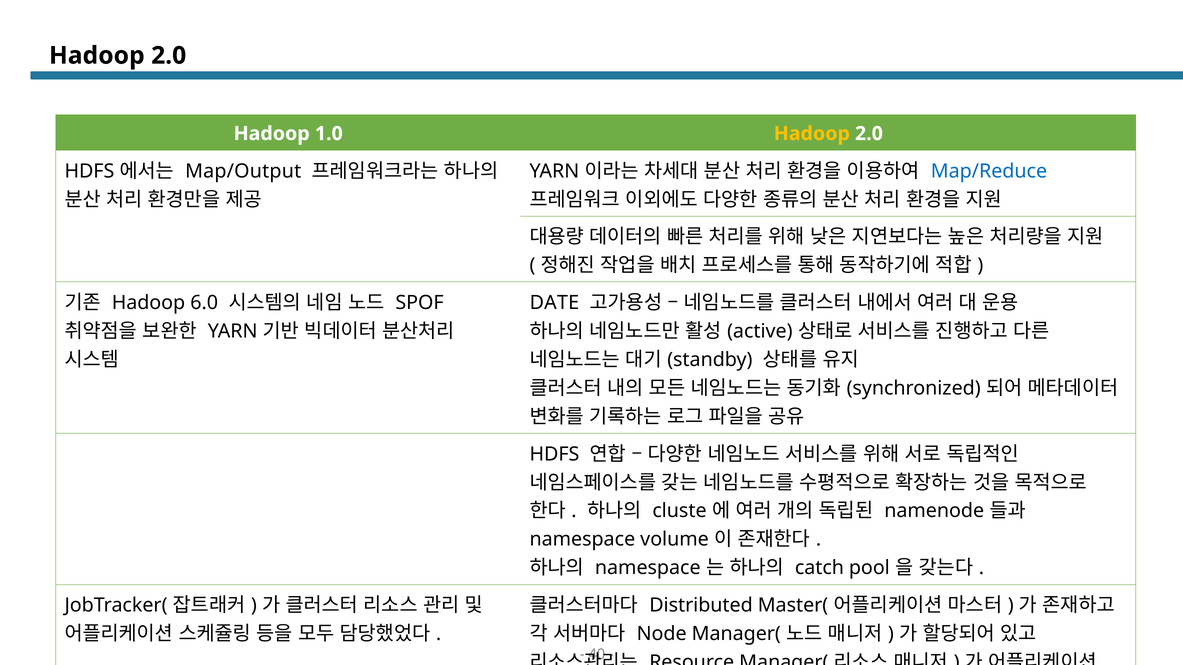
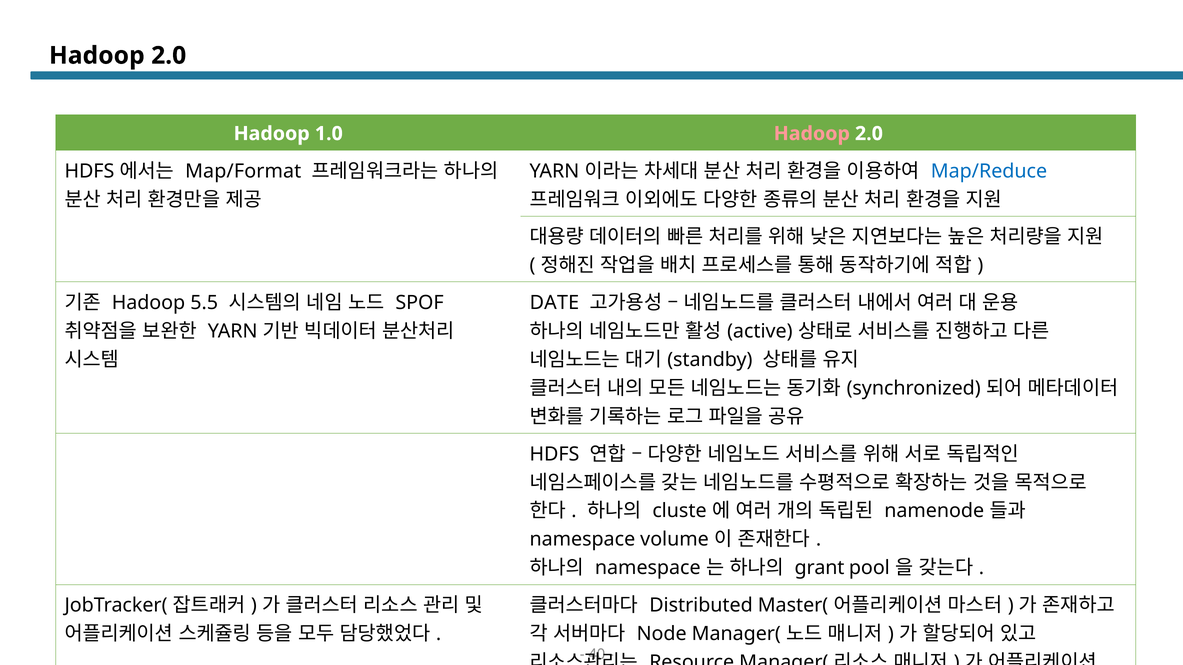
Hadoop at (812, 134) colour: yellow -> pink
Map/Output: Map/Output -> Map/Format
6.0: 6.0 -> 5.5
catch: catch -> grant
